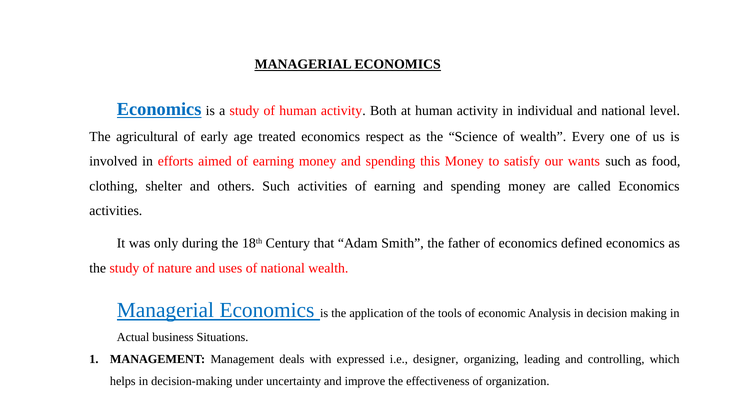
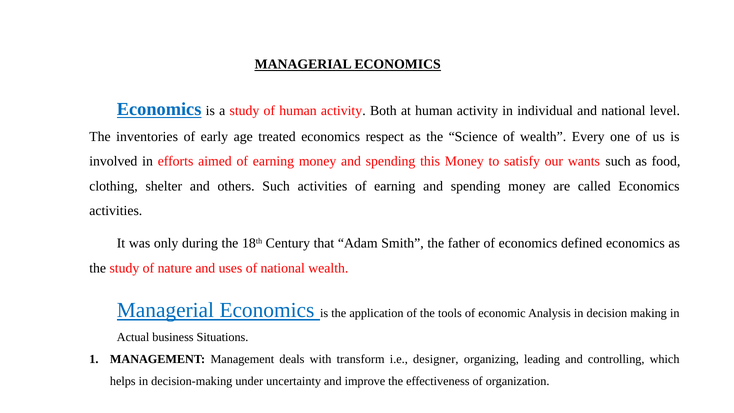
agricultural: agricultural -> inventories
expressed: expressed -> transform
